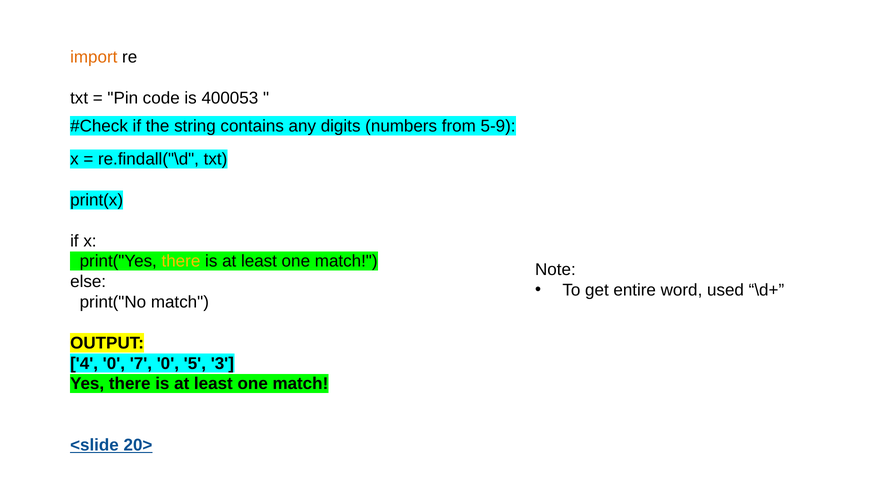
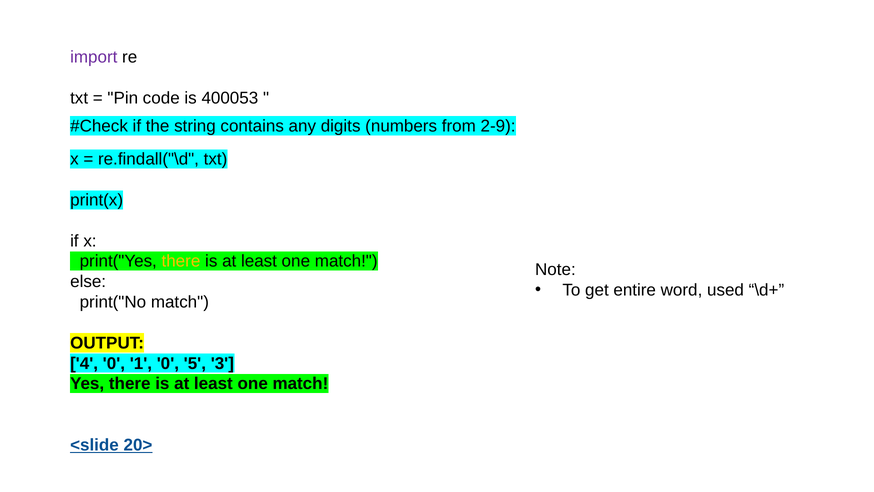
import colour: orange -> purple
5-9: 5-9 -> 2-9
7: 7 -> 1
